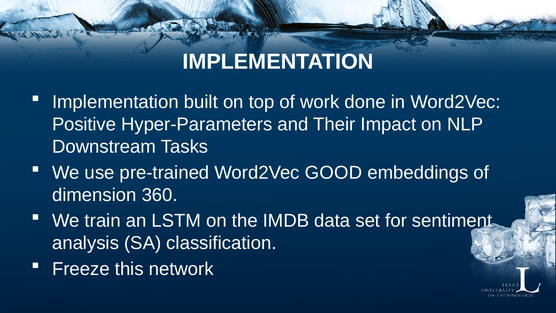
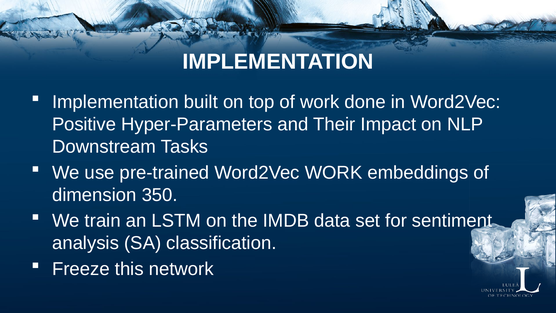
Word2Vec GOOD: GOOD -> WORK
360: 360 -> 350
